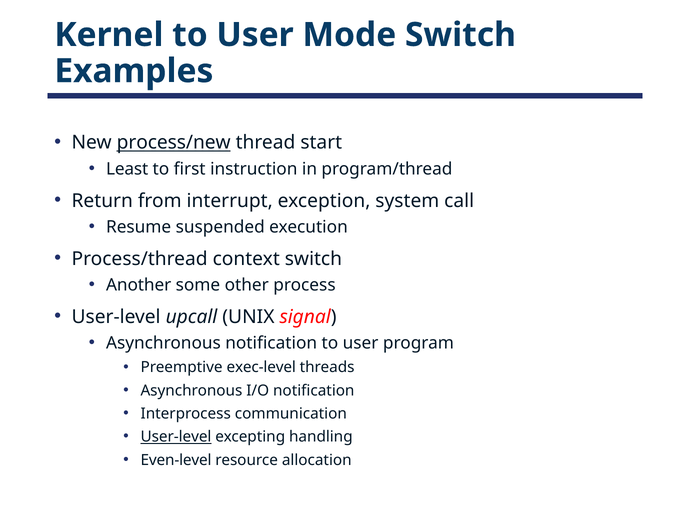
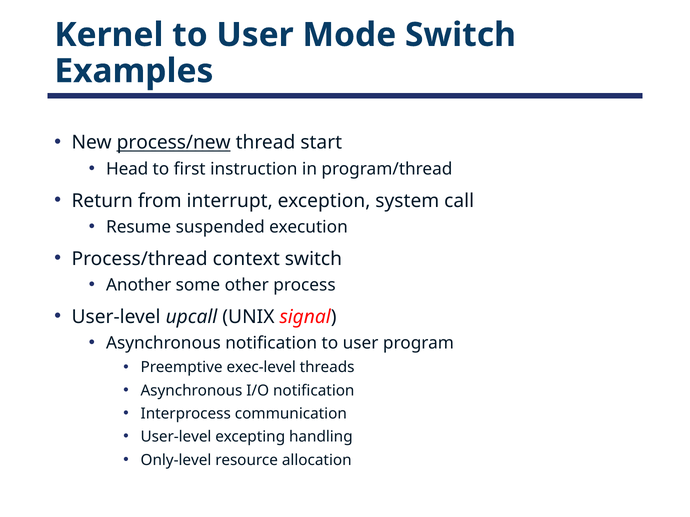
Least: Least -> Head
User-level at (176, 437) underline: present -> none
Even-level: Even-level -> Only-level
